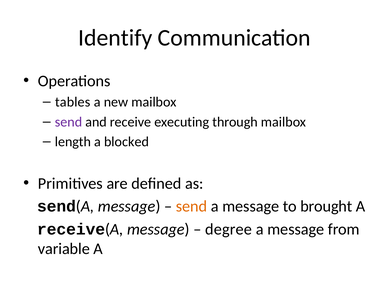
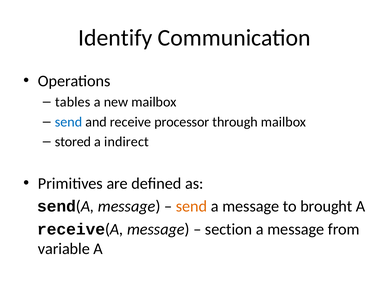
send at (69, 122) colour: purple -> blue
executing: executing -> processor
length: length -> stored
blocked: blocked -> indirect
degree: degree -> section
